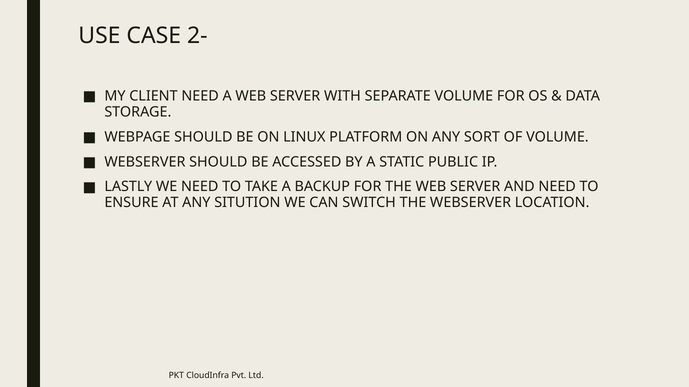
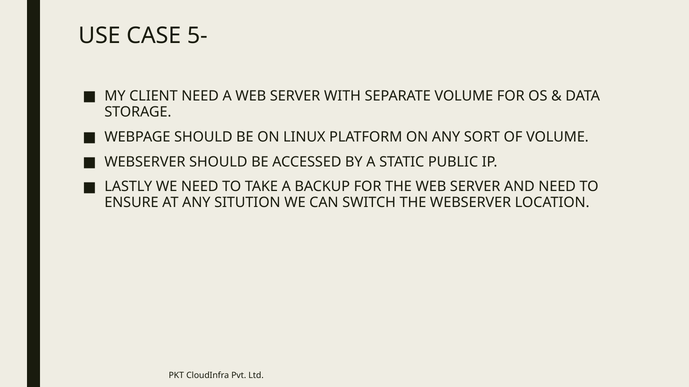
2-: 2- -> 5-
